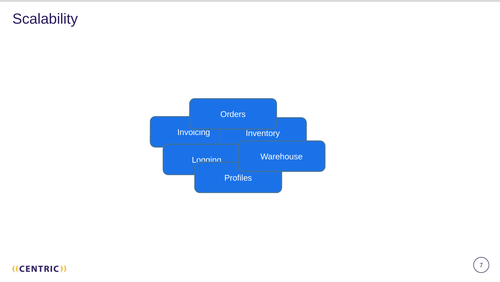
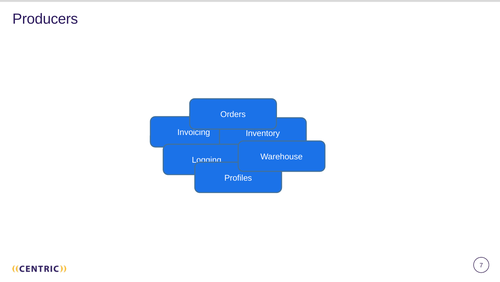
Scalability: Scalability -> Producers
